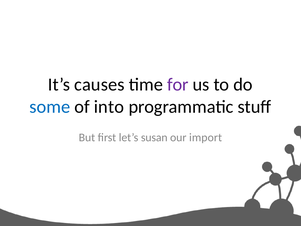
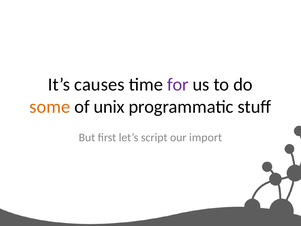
some colour: blue -> orange
into: into -> unix
susan: susan -> script
